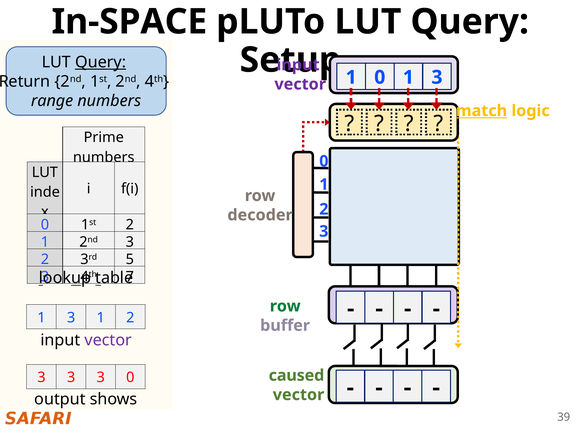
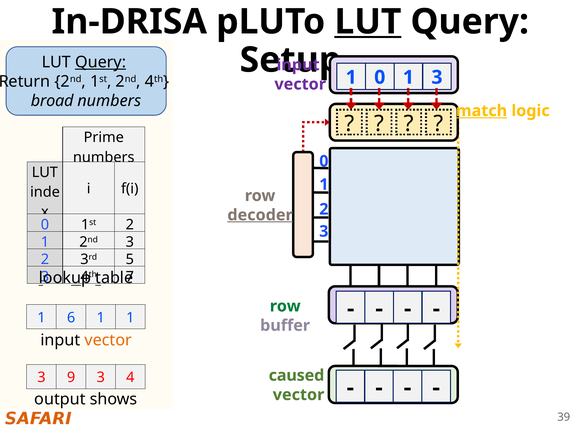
In-SPACE: In-SPACE -> In-DRISA
LUT at (368, 22) underline: none -> present
range: range -> broad
decoder underline: none -> present
3 at (71, 318): 3 -> 6
2 at (130, 318): 2 -> 1
vector at (108, 341) colour: purple -> orange
3 at (71, 378): 3 -> 9
3 0: 0 -> 4
